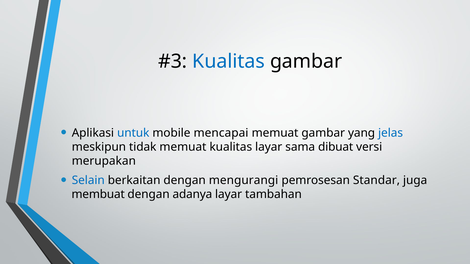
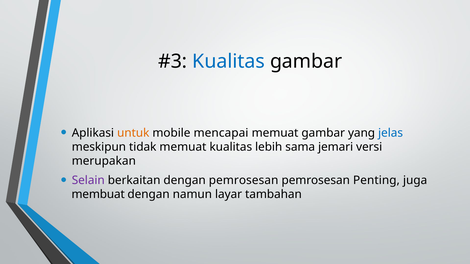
untuk colour: blue -> orange
kualitas layar: layar -> lebih
dibuat: dibuat -> jemari
Selain colour: blue -> purple
dengan mengurangi: mengurangi -> pemrosesan
Standar: Standar -> Penting
adanya: adanya -> namun
